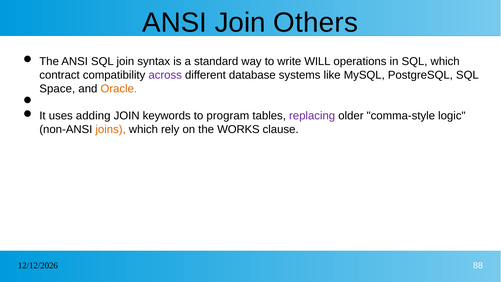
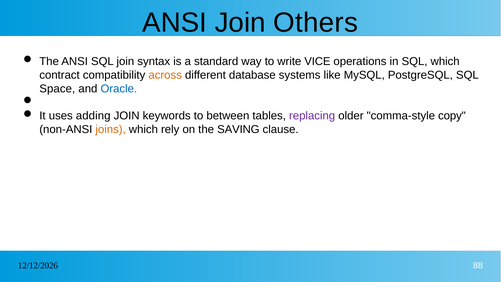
WILL: WILL -> VICE
across colour: purple -> orange
Oracle colour: orange -> blue
program: program -> between
logic: logic -> copy
WORKS: WORKS -> SAVING
